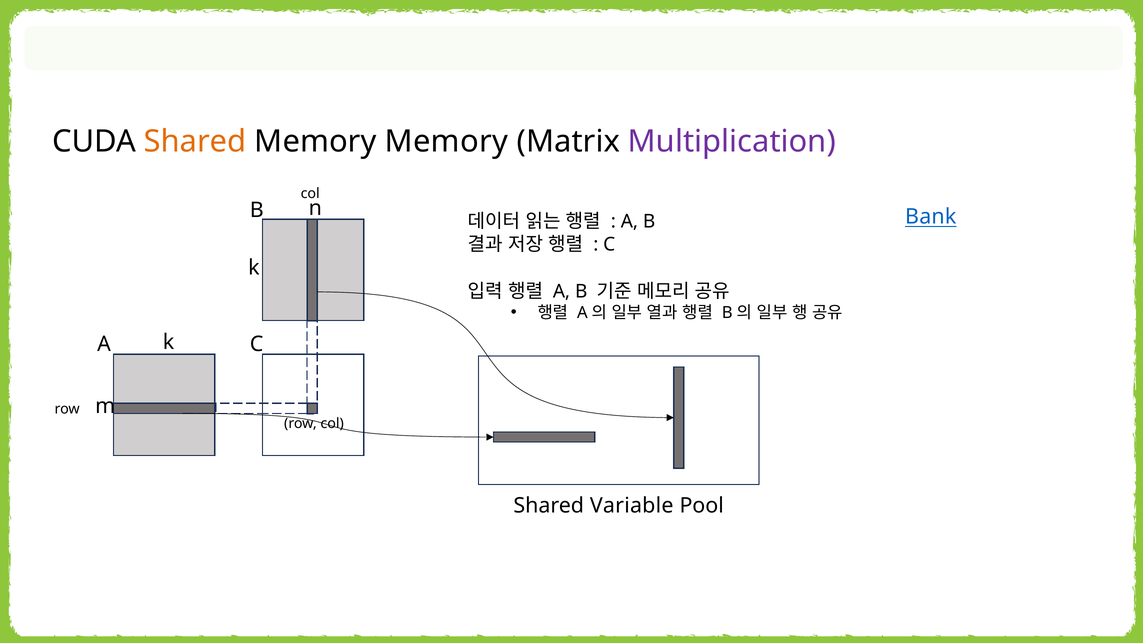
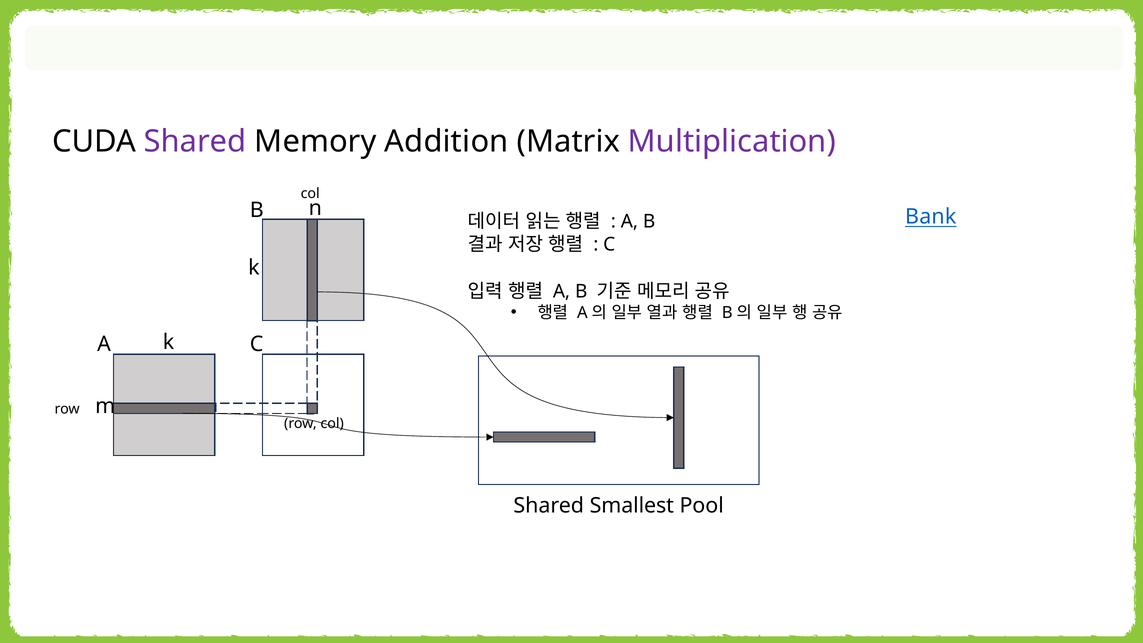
Shared at (195, 141) colour: orange -> purple
Memory Memory: Memory -> Addition
Variable: Variable -> Smallest
